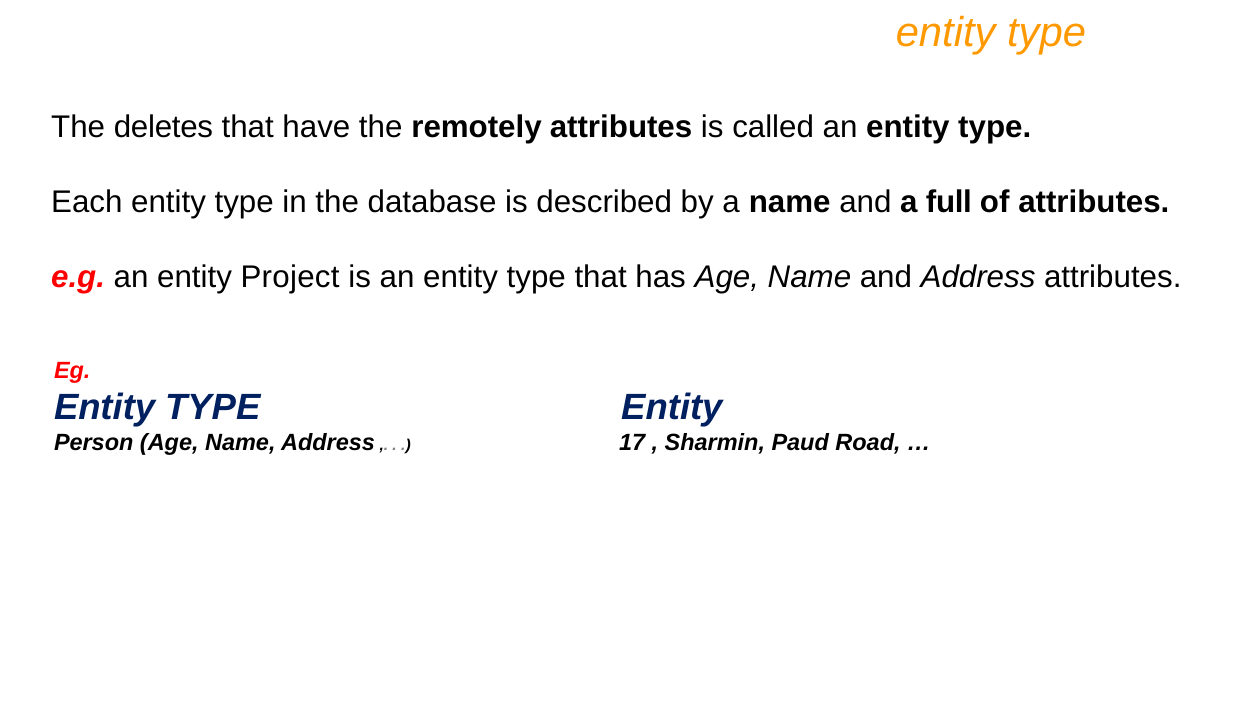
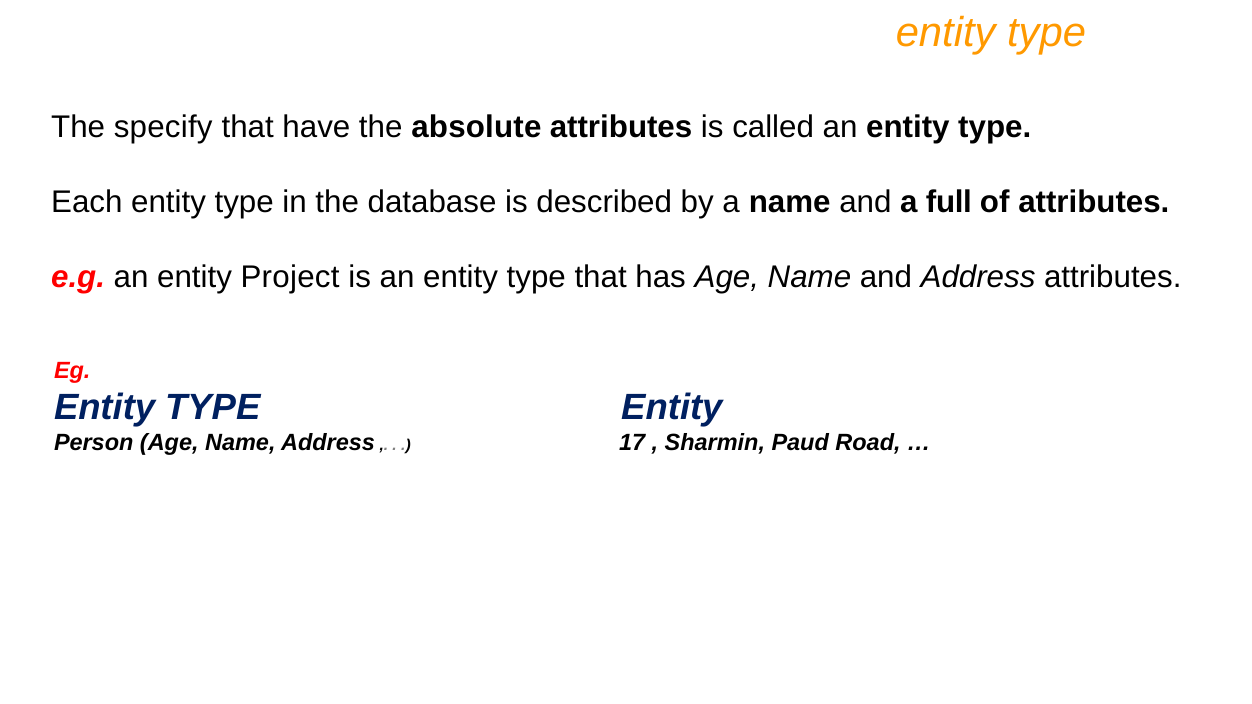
deletes: deletes -> specify
remotely: remotely -> absolute
